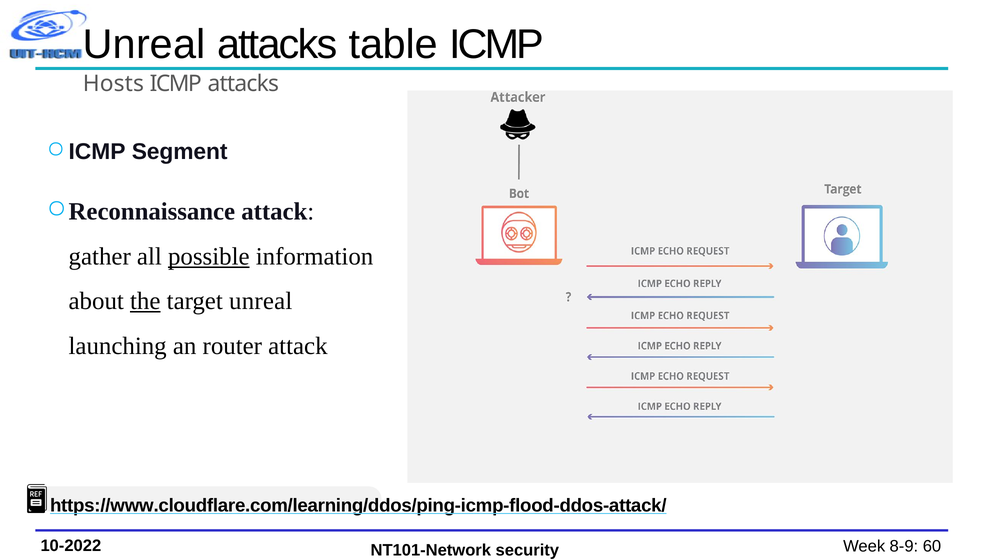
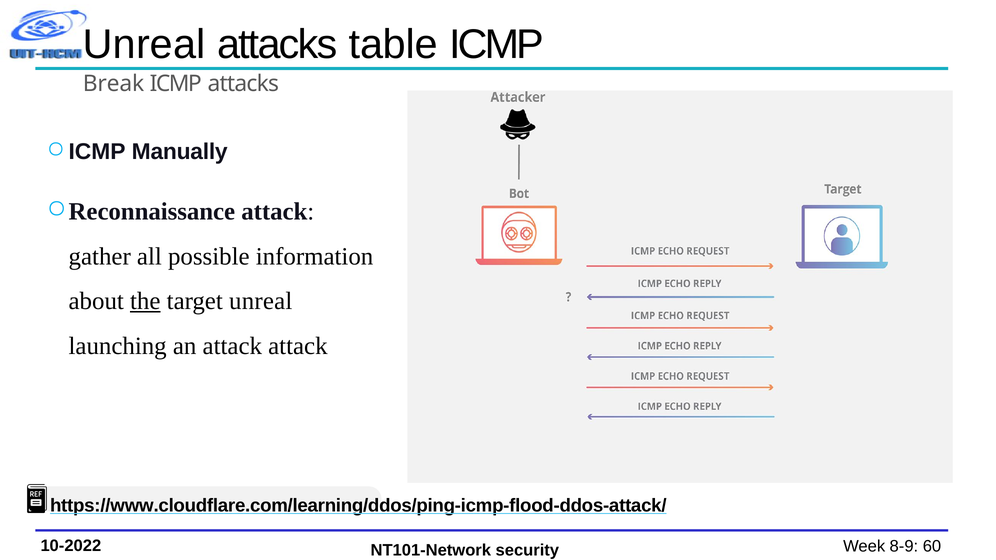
Hosts: Hosts -> Break
Segment: Segment -> Manually
possible underline: present -> none
an router: router -> attack
